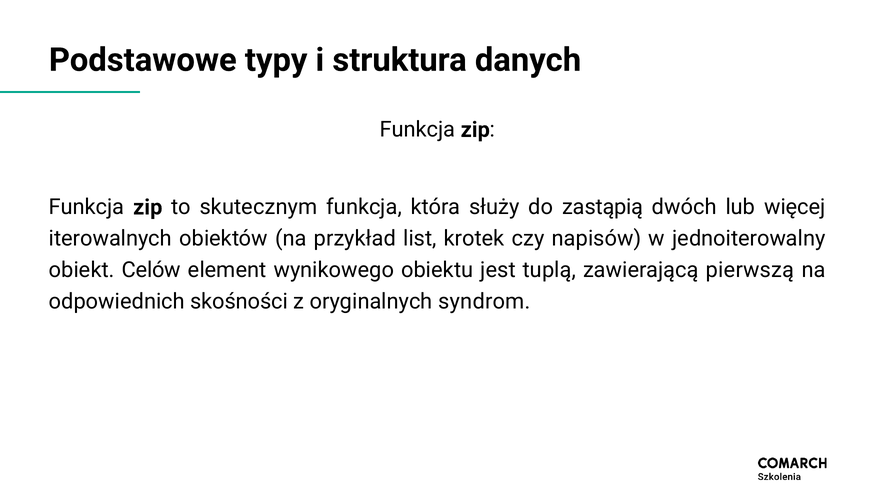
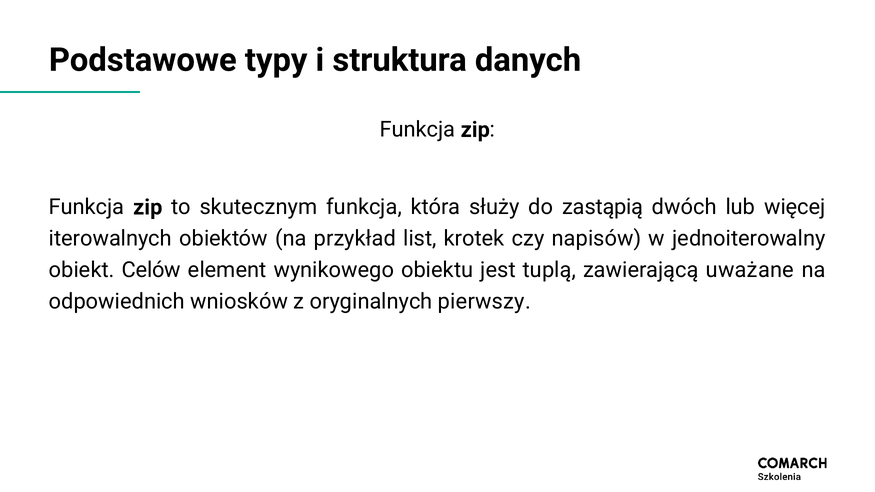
pierwszą: pierwszą -> uważane
skośności: skośności -> wniosków
syndrom: syndrom -> pierwszy
